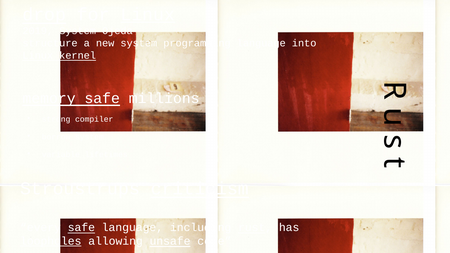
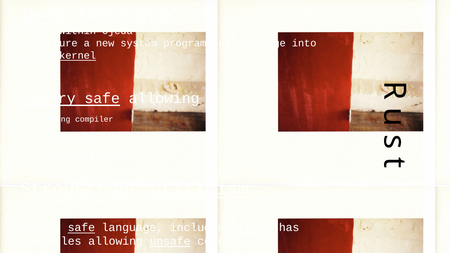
2019 System: System -> Within
safe millions: millions -> allowing
loopholes underline: present -> none
